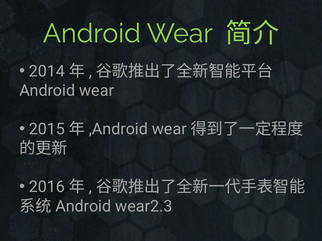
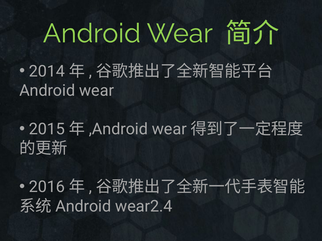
wear2.3: wear2.3 -> wear2.4
